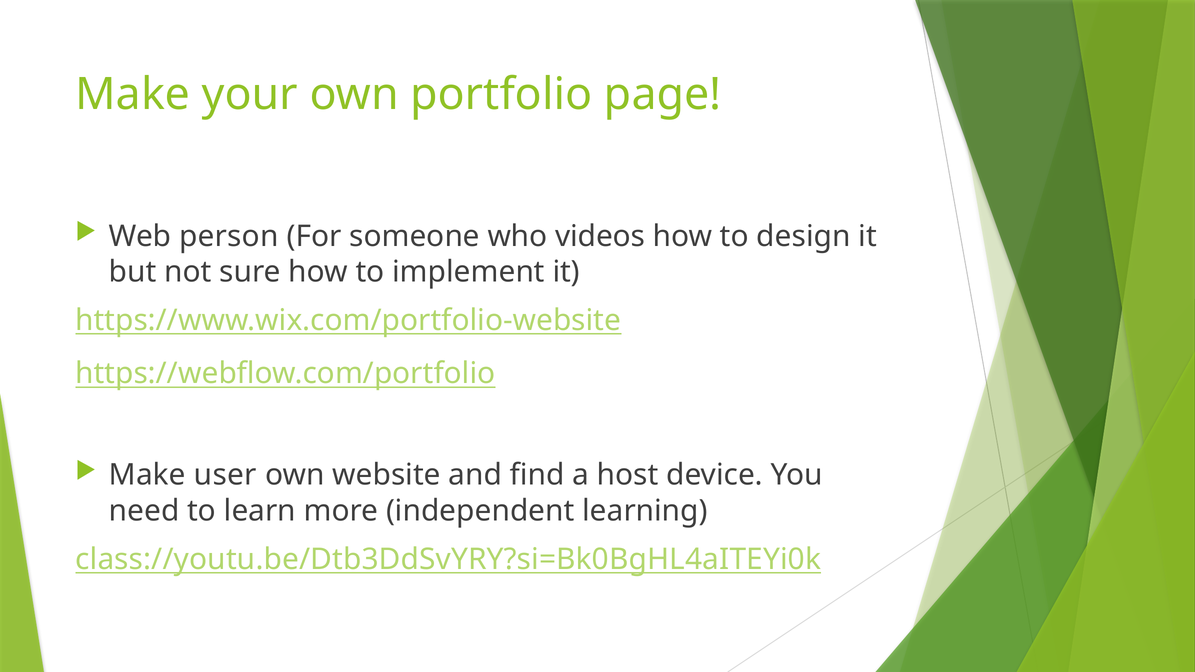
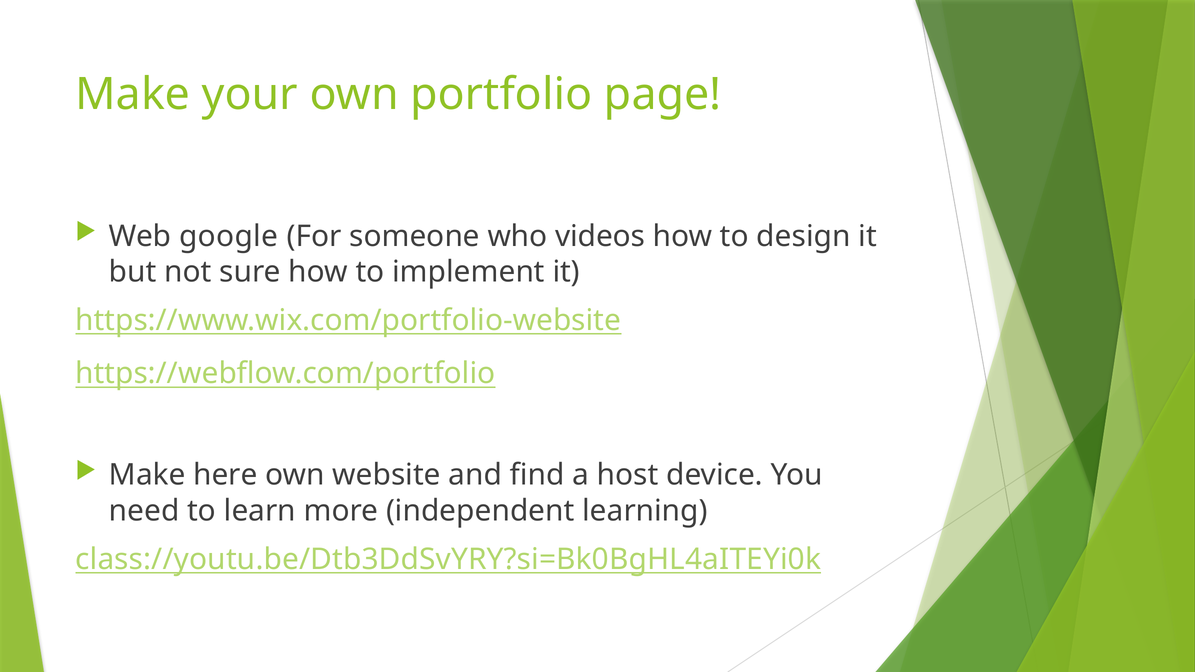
person: person -> google
user: user -> here
